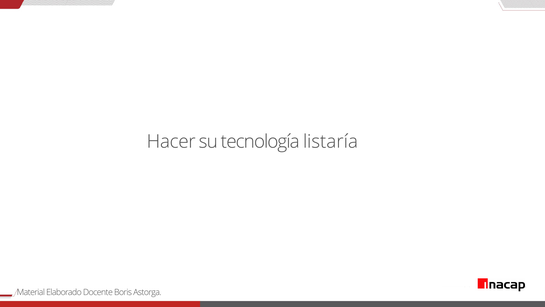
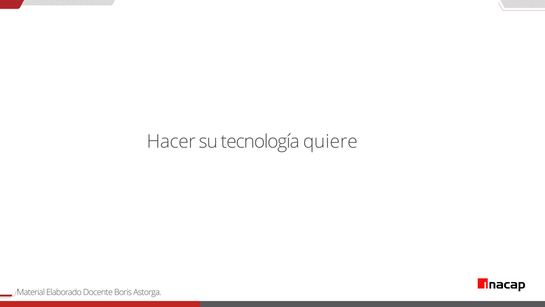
listaría: listaría -> quiere
